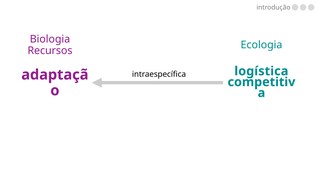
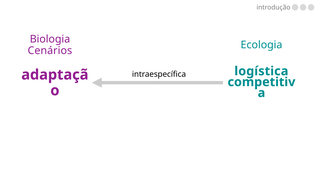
Recursos: Recursos -> Cenários
